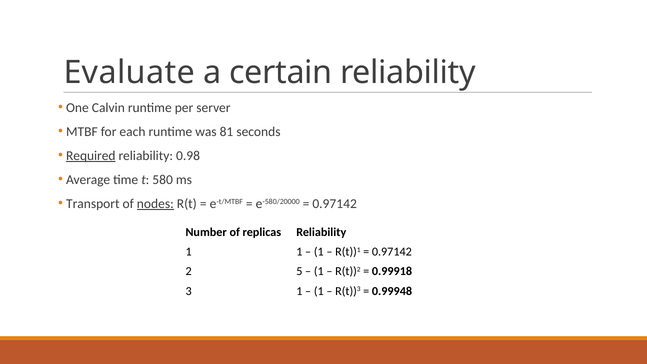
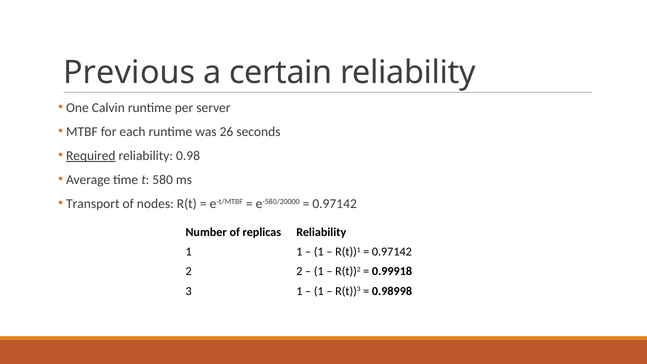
Evaluate: Evaluate -> Previous
81: 81 -> 26
nodes underline: present -> none
2 5: 5 -> 2
0.99948: 0.99948 -> 0.98998
